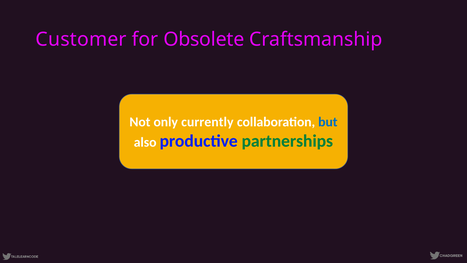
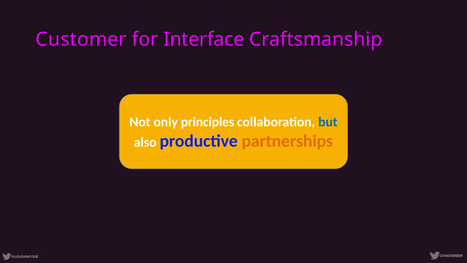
Obsolete: Obsolete -> Interface
currently: currently -> principles
partnerships colour: green -> orange
